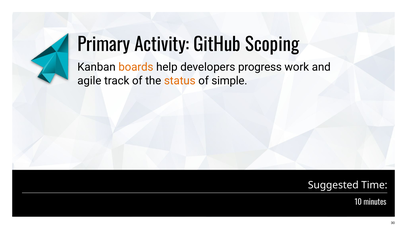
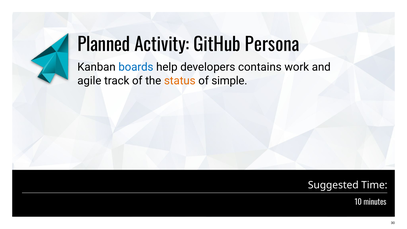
Primary: Primary -> Planned
Scoping: Scoping -> Persona
boards colour: orange -> blue
progress: progress -> contains
